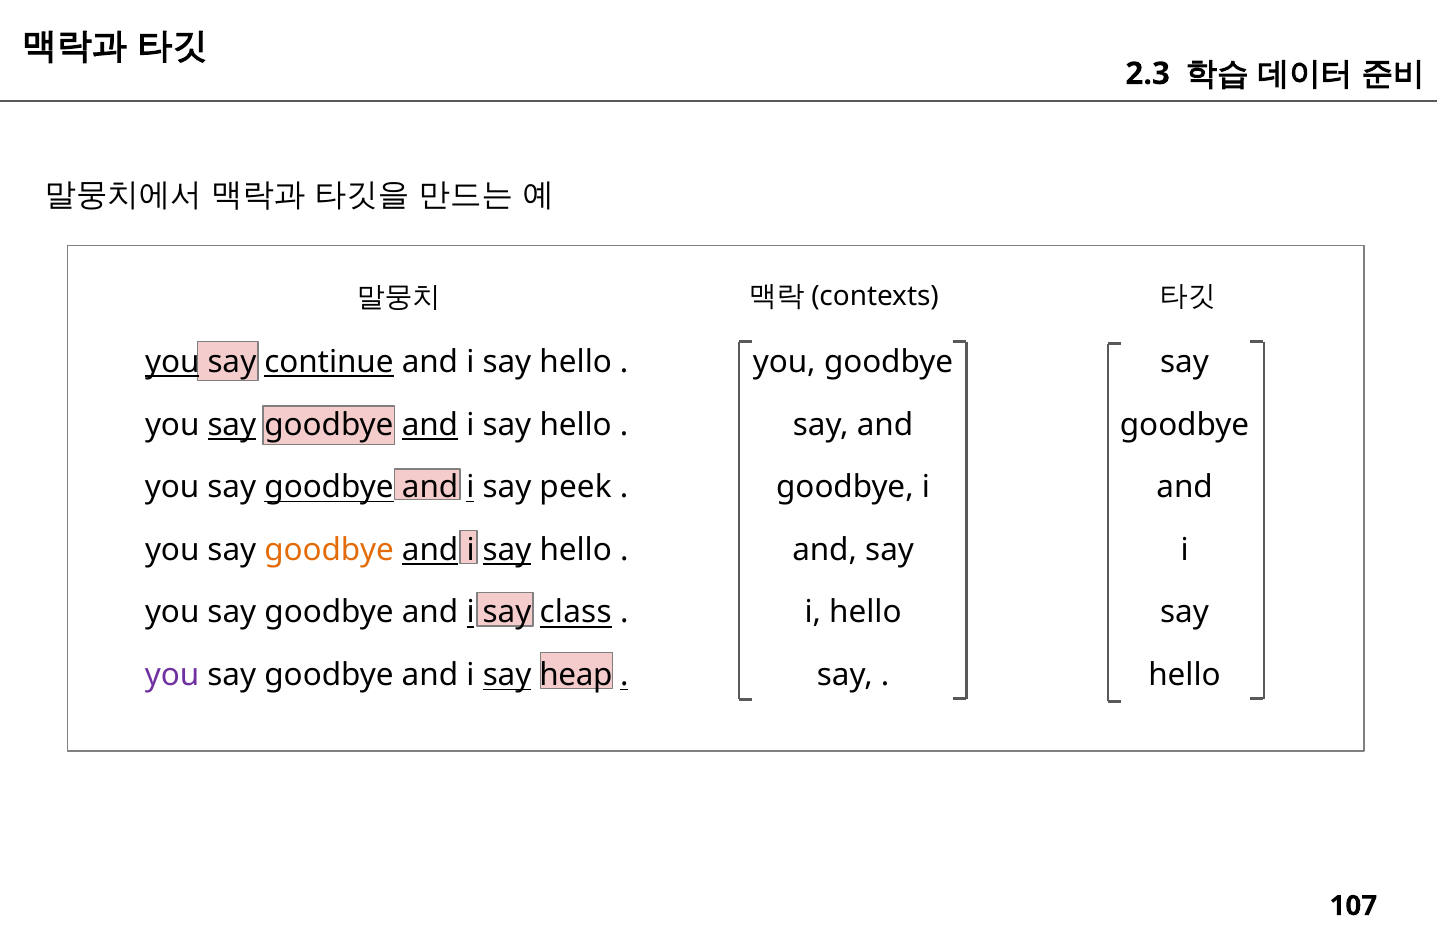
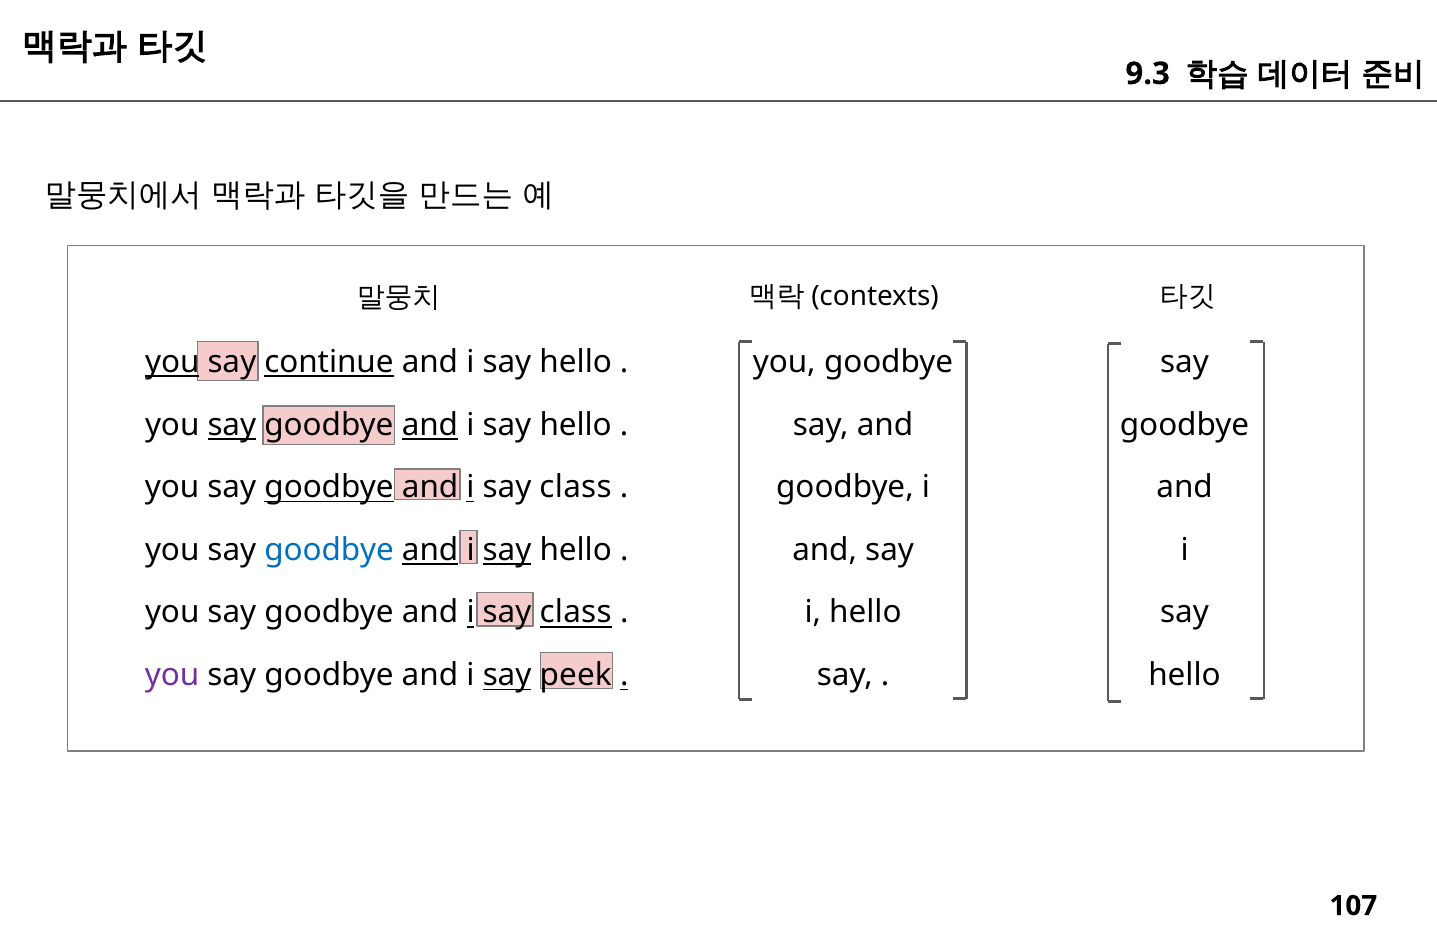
2.3: 2.3 -> 9.3
peek at (576, 487): peek -> class
goodbye at (329, 550) colour: orange -> blue
heap: heap -> peek
